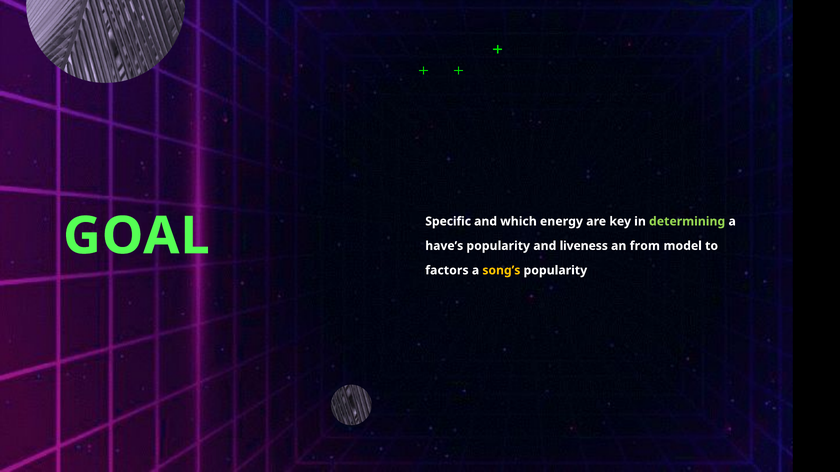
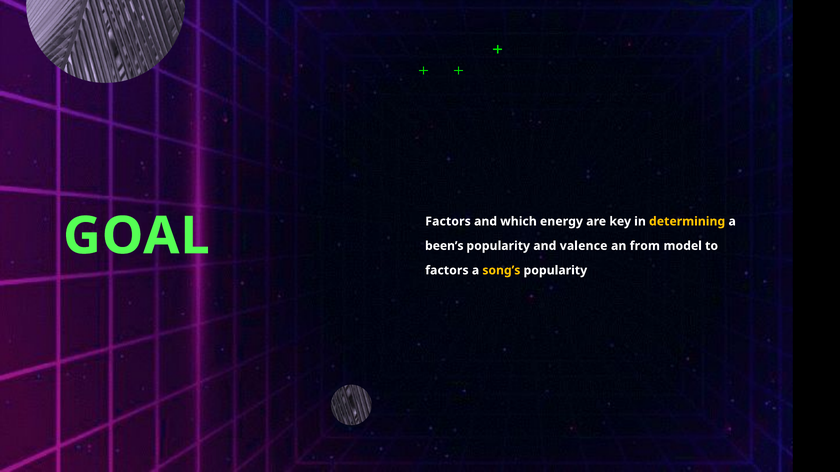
Specific at (448, 222): Specific -> Factors
determining colour: light green -> yellow
have’s: have’s -> been’s
liveness: liveness -> valence
